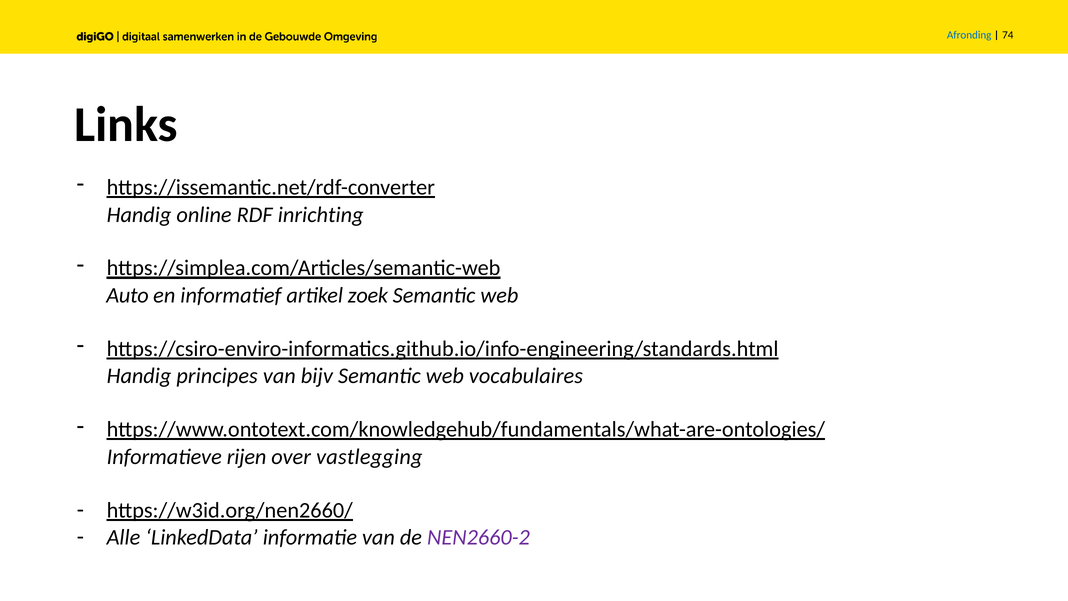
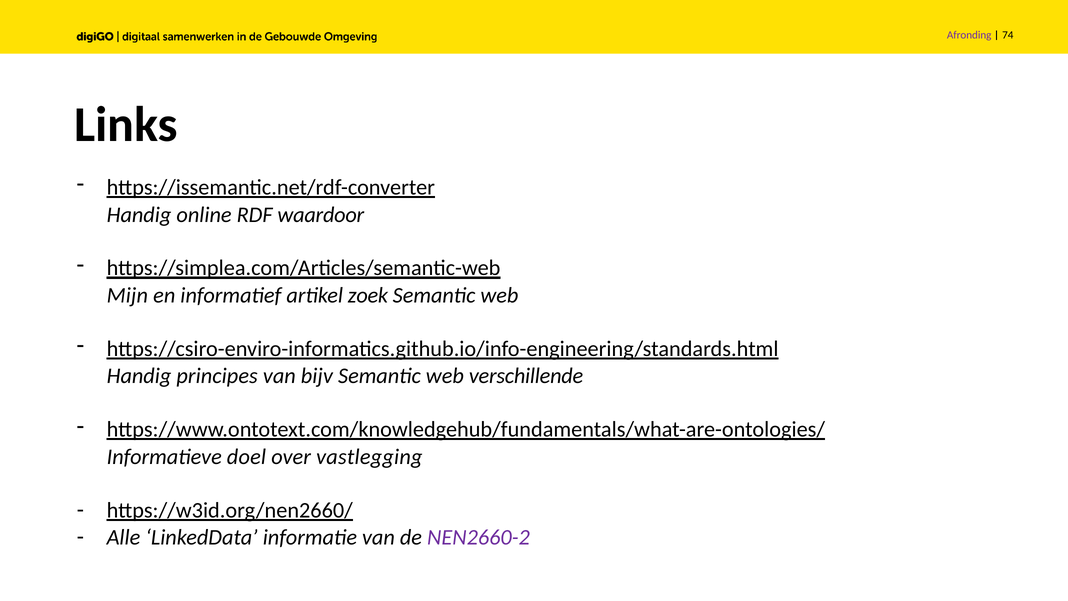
Afronding colour: blue -> purple
inrichting: inrichting -> waardoor
Auto: Auto -> Mijn
vocabulaires: vocabulaires -> verschillende
rijen: rijen -> doel
